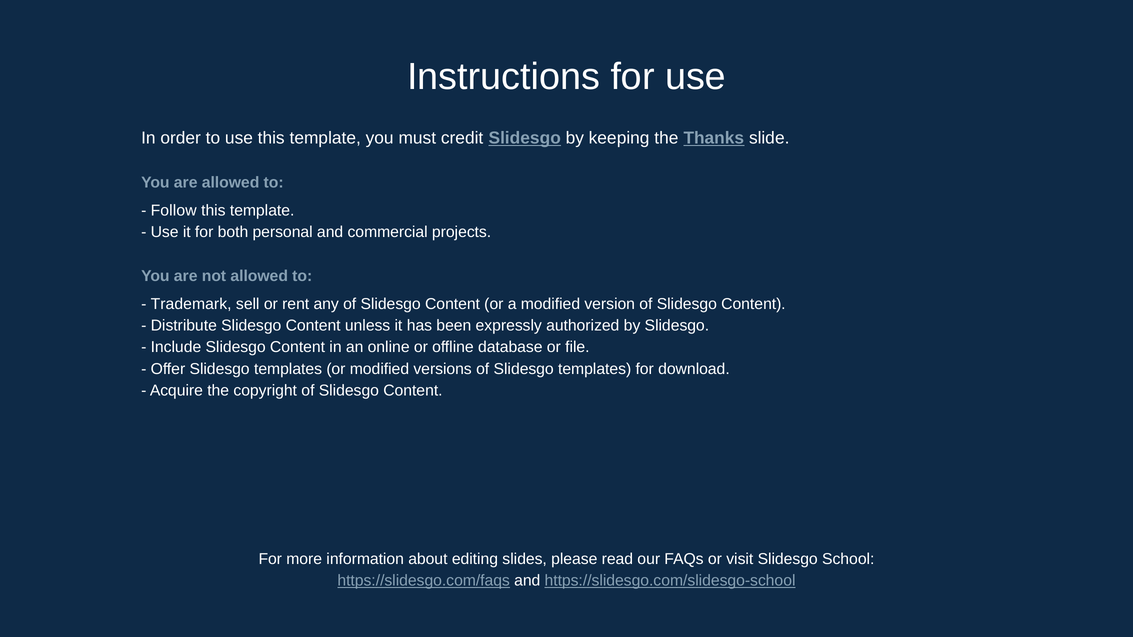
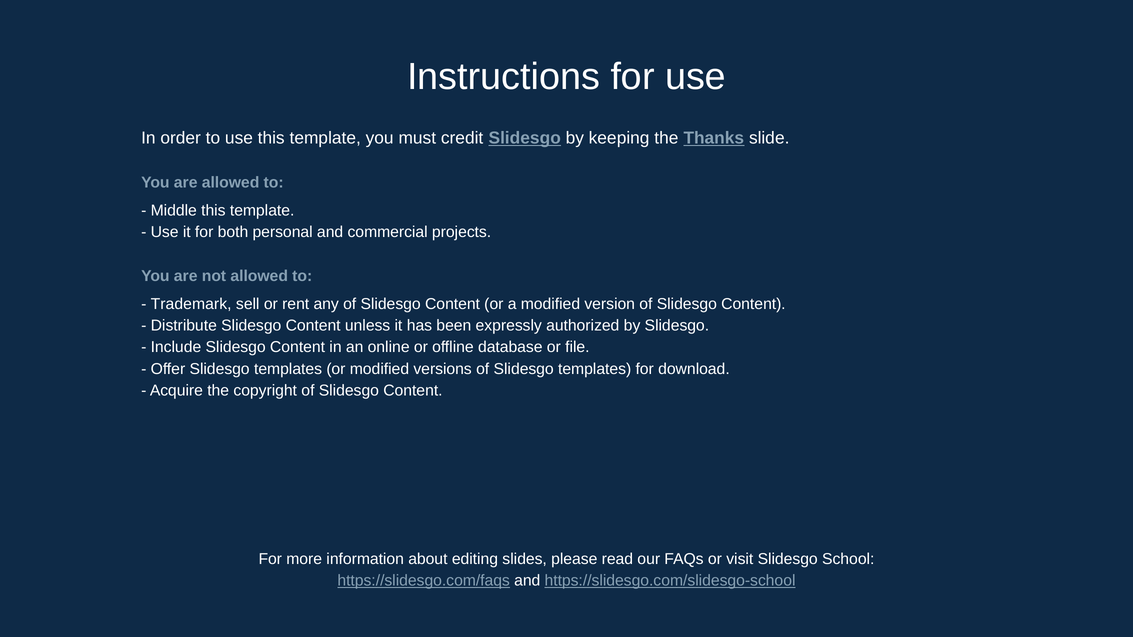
Follow: Follow -> Middle
